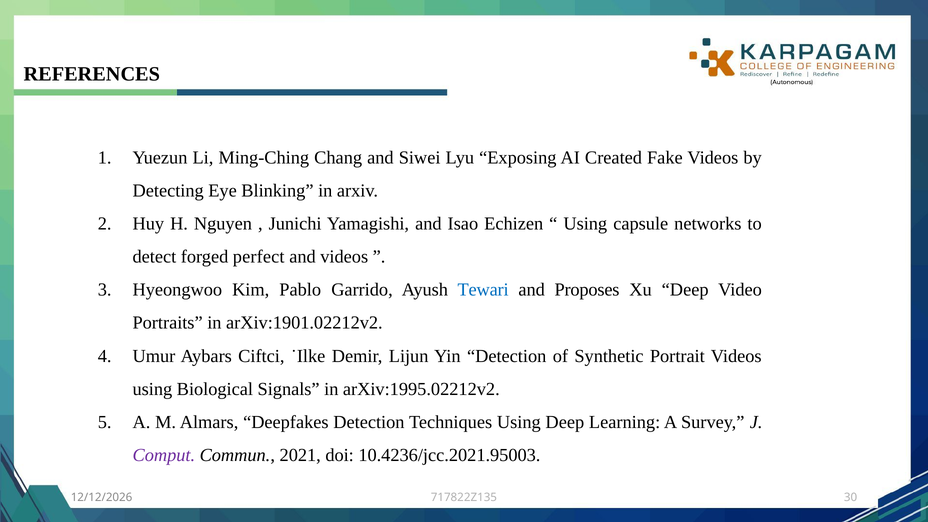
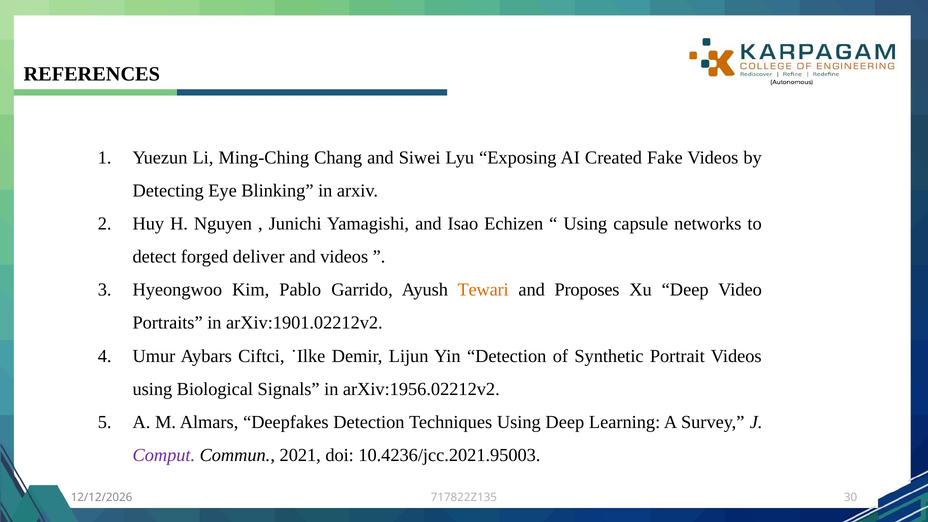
perfect: perfect -> deliver
Tewari colour: blue -> orange
arXiv:1995.02212v2: arXiv:1995.02212v2 -> arXiv:1956.02212v2
